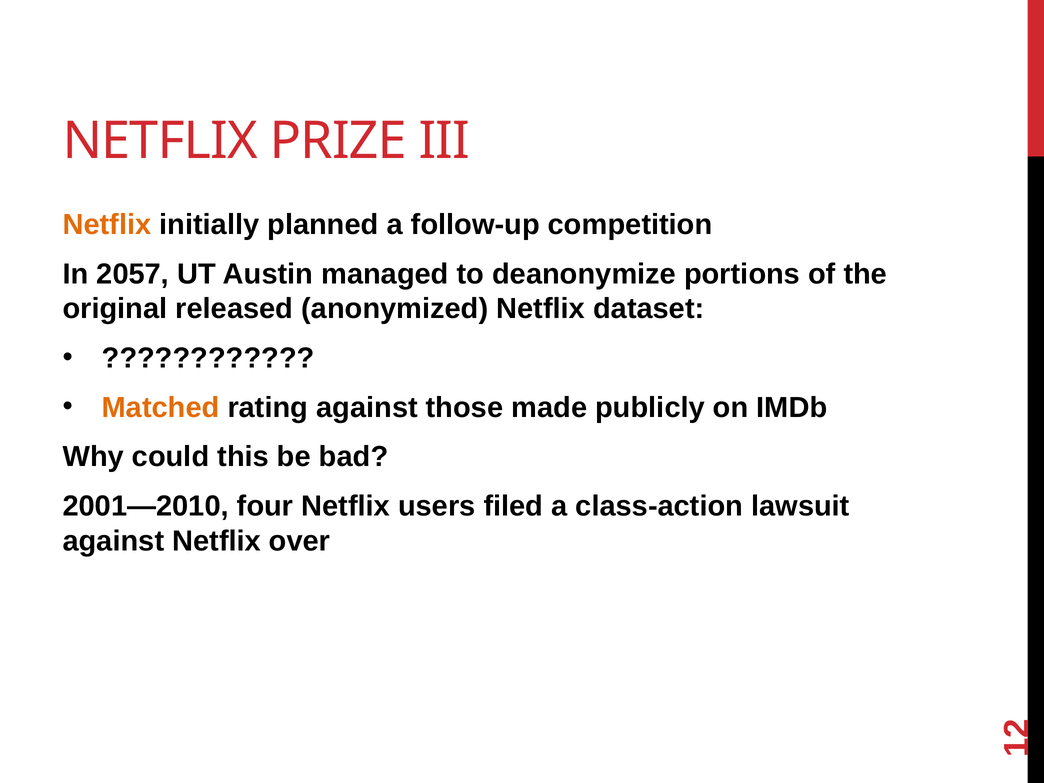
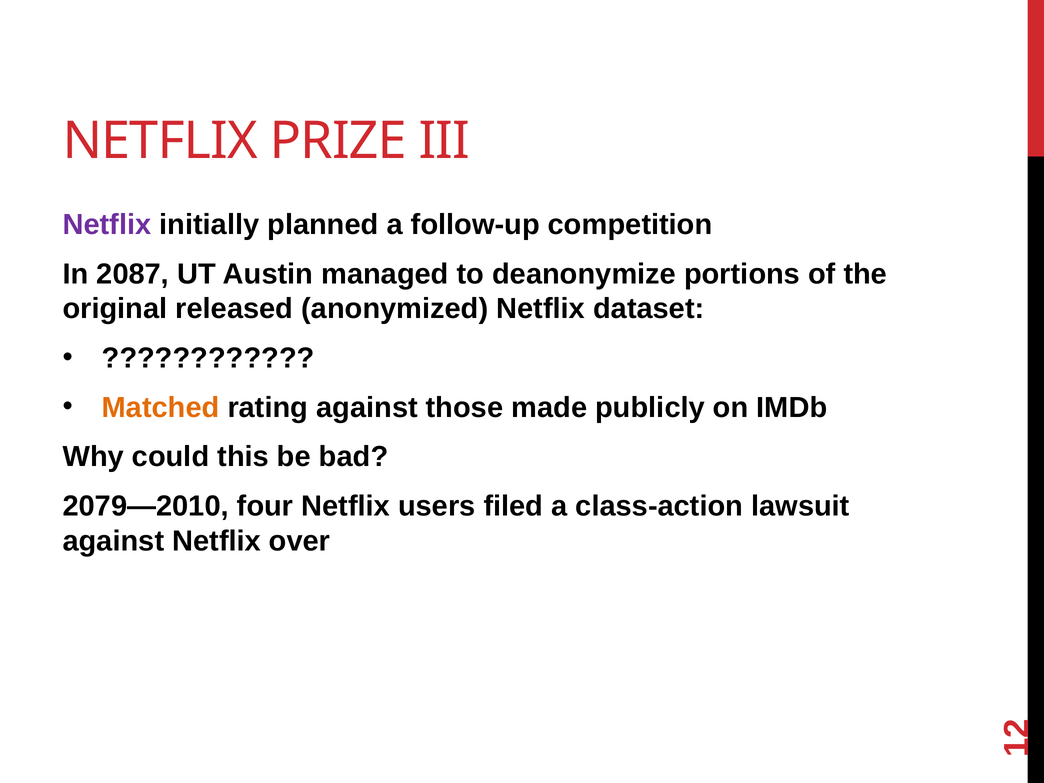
Netflix at (107, 225) colour: orange -> purple
2057: 2057 -> 2087
2001—2010: 2001—2010 -> 2079—2010
